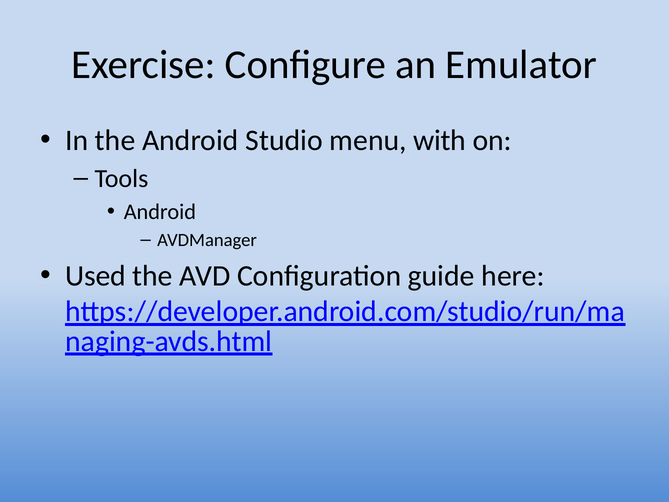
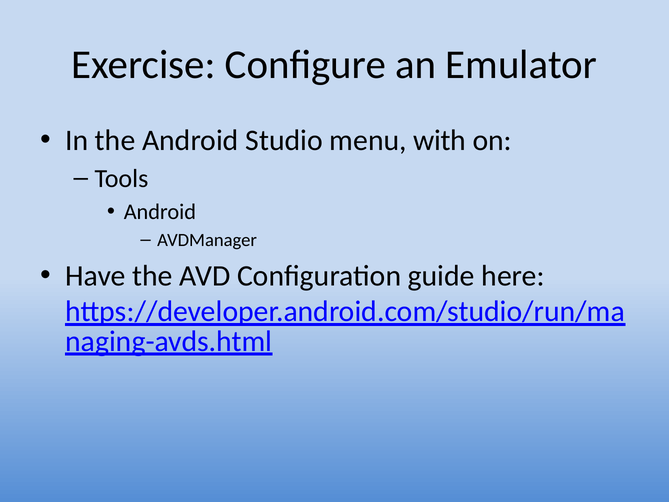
Used: Used -> Have
